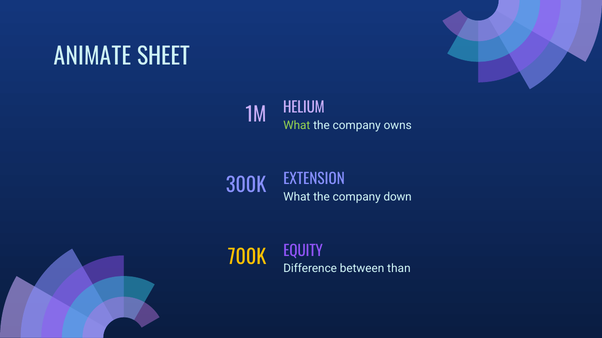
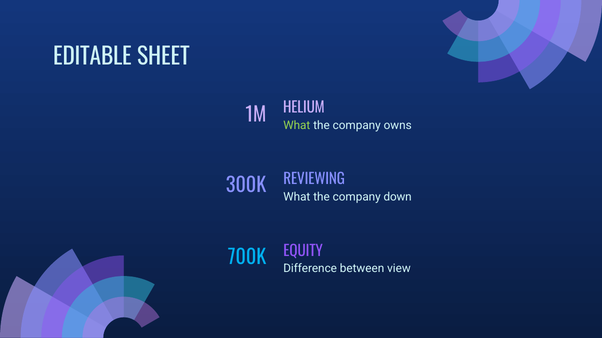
ANIMATE: ANIMATE -> EDITABLE
EXTENSION: EXTENSION -> REVIEWING
700K colour: yellow -> light blue
than: than -> view
